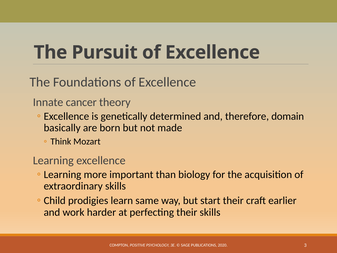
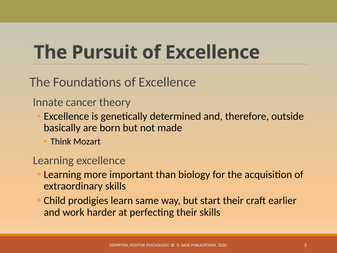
domain: domain -> outside
